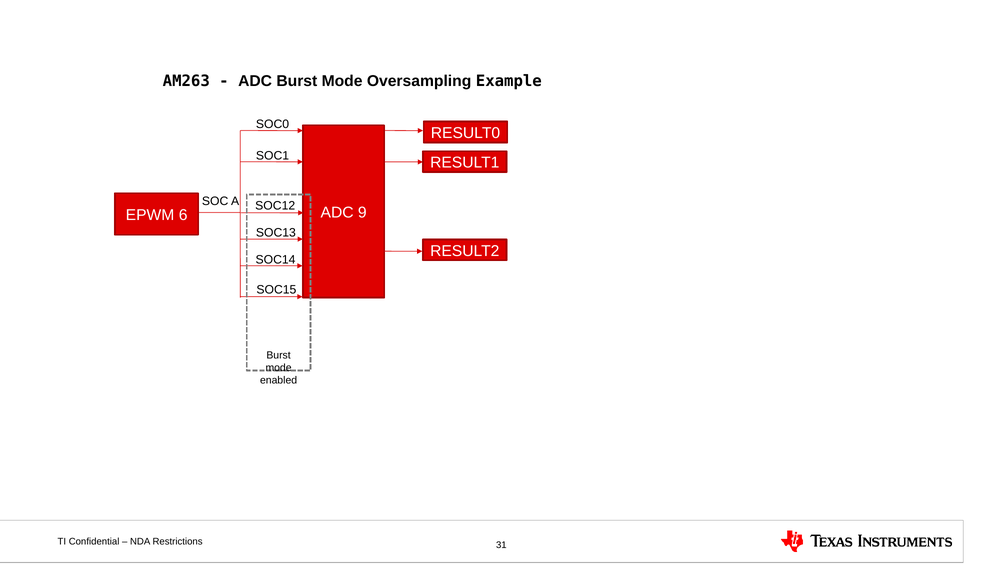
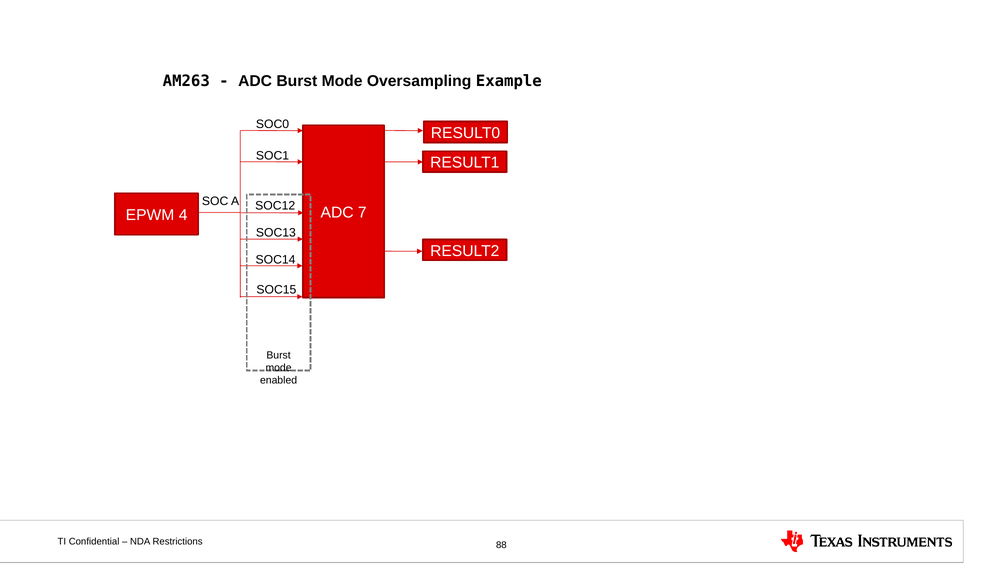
6: 6 -> 4
9: 9 -> 7
31: 31 -> 88
